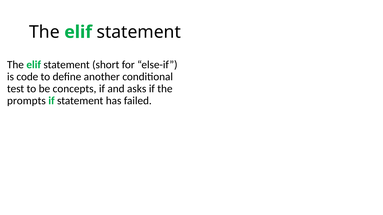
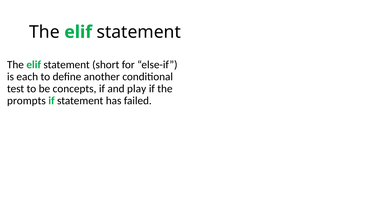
code: code -> each
asks: asks -> play
